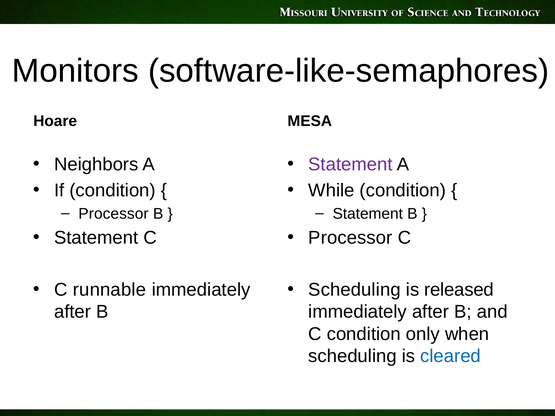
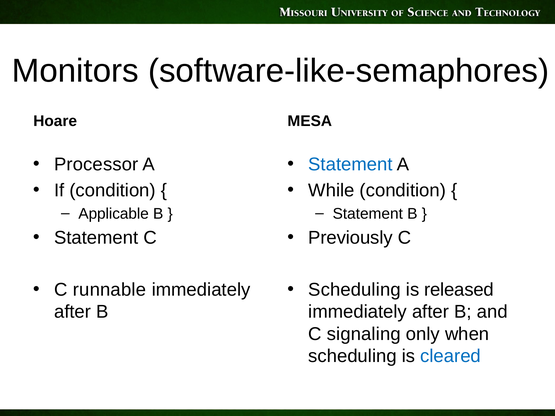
Neighbors: Neighbors -> Processor
Statement at (350, 165) colour: purple -> blue
Processor at (114, 214): Processor -> Applicable
Processor at (350, 238): Processor -> Previously
C condition: condition -> signaling
